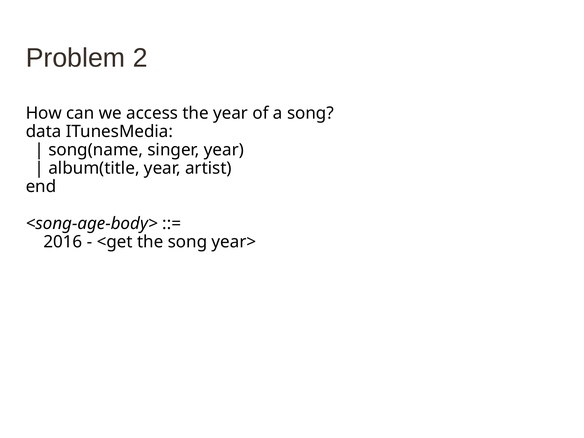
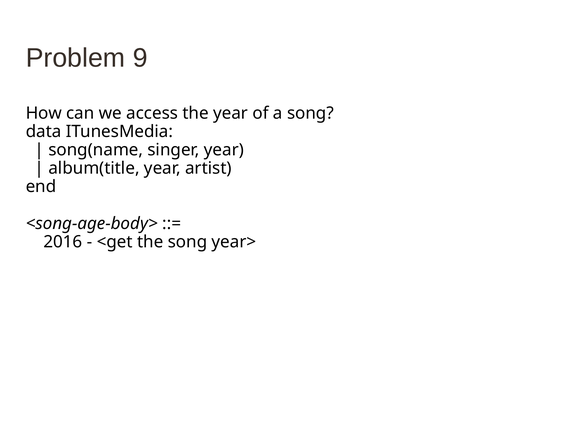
2: 2 -> 9
